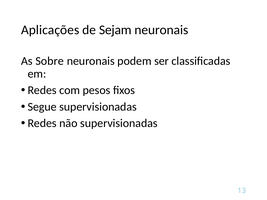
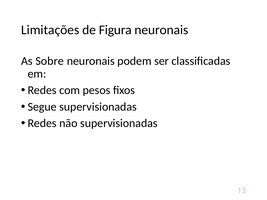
Aplicações: Aplicações -> Limitações
Sejam: Sejam -> Figura
